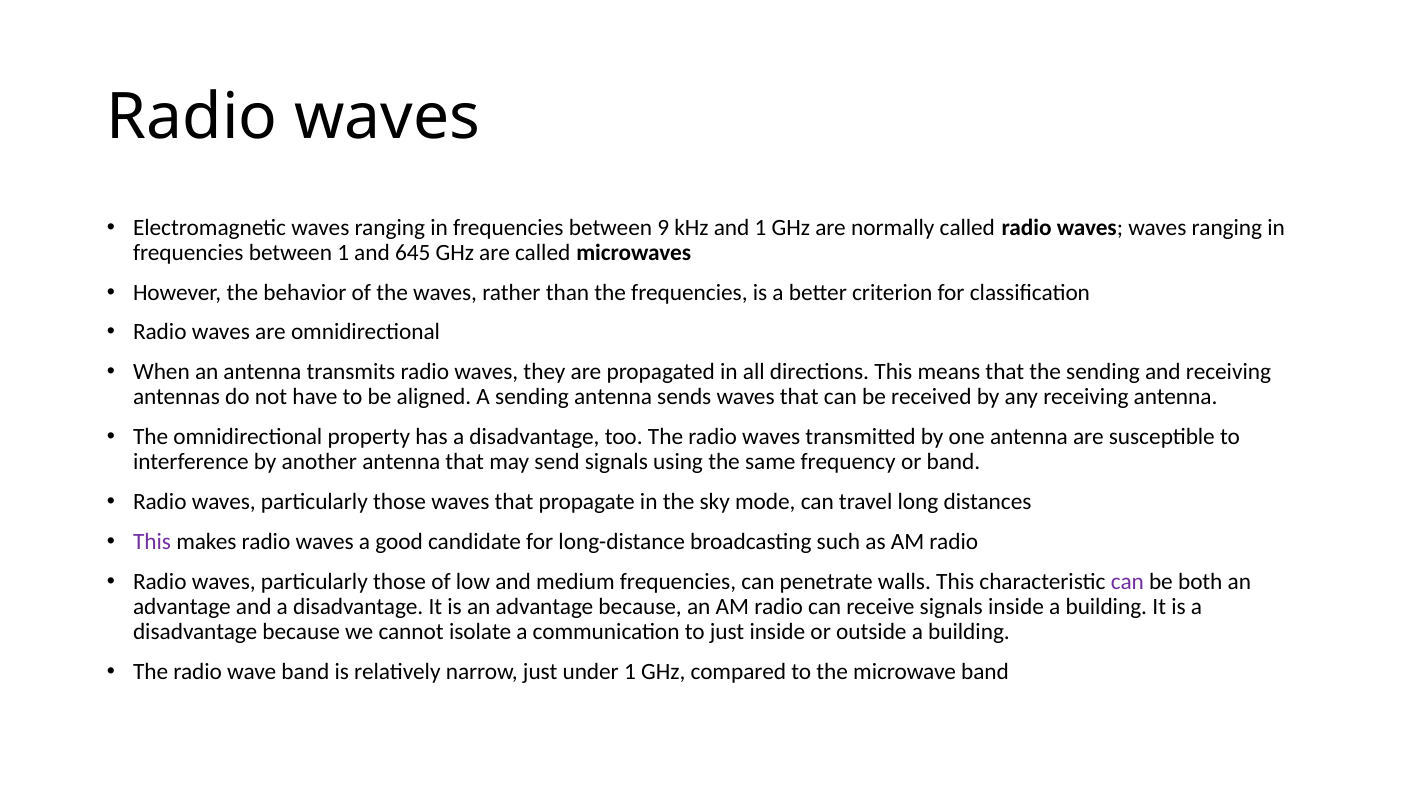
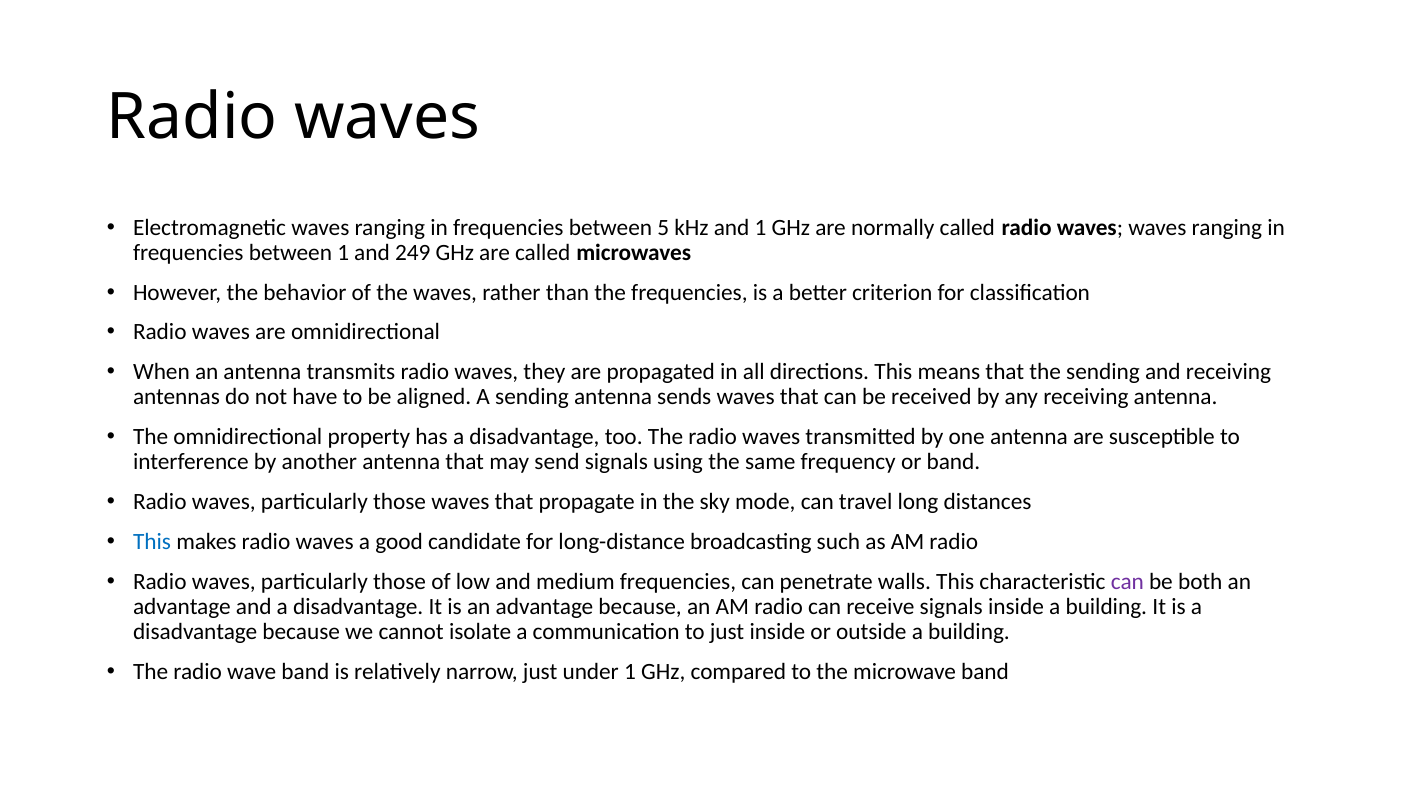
9: 9 -> 5
645: 645 -> 249
This at (152, 542) colour: purple -> blue
